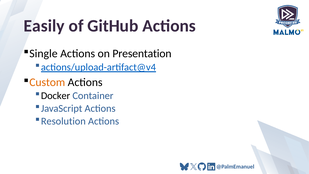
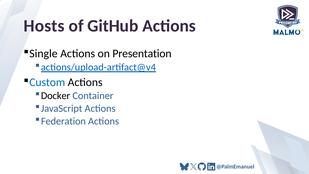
Easily: Easily -> Hosts
Custom colour: orange -> blue
Resolution: Resolution -> Federation
